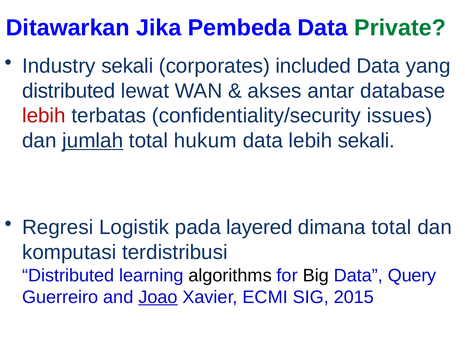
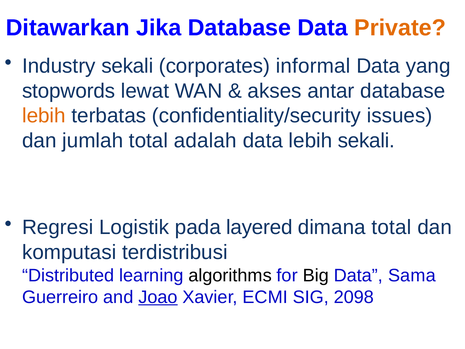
Jika Pembeda: Pembeda -> Database
Private colour: green -> orange
included: included -> informal
distributed at (69, 91): distributed -> stopwords
lebih at (44, 116) colour: red -> orange
jumlah underline: present -> none
hukum: hukum -> adalah
Query: Query -> Sama
2015: 2015 -> 2098
